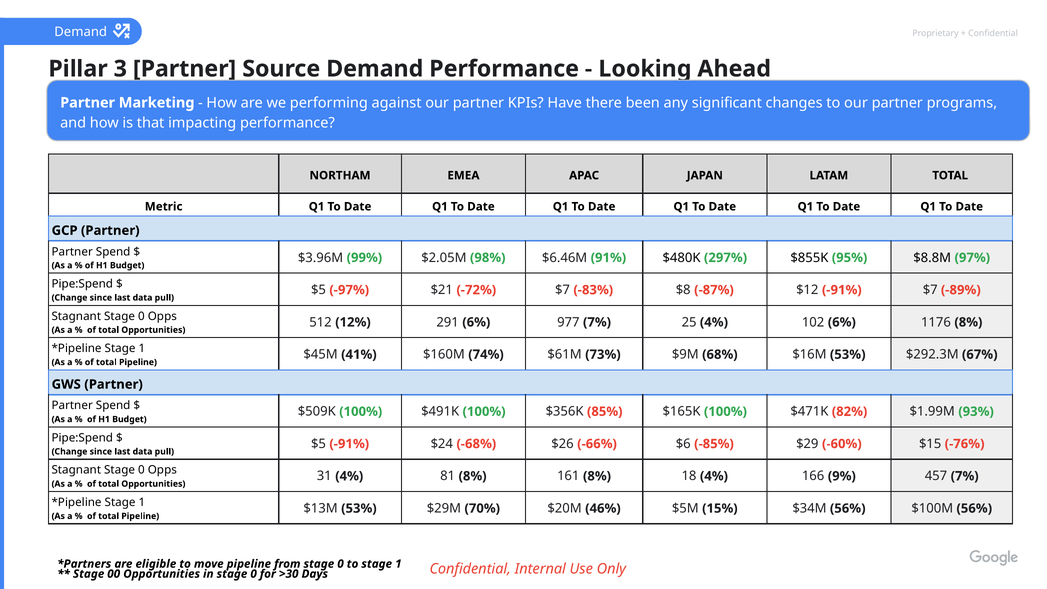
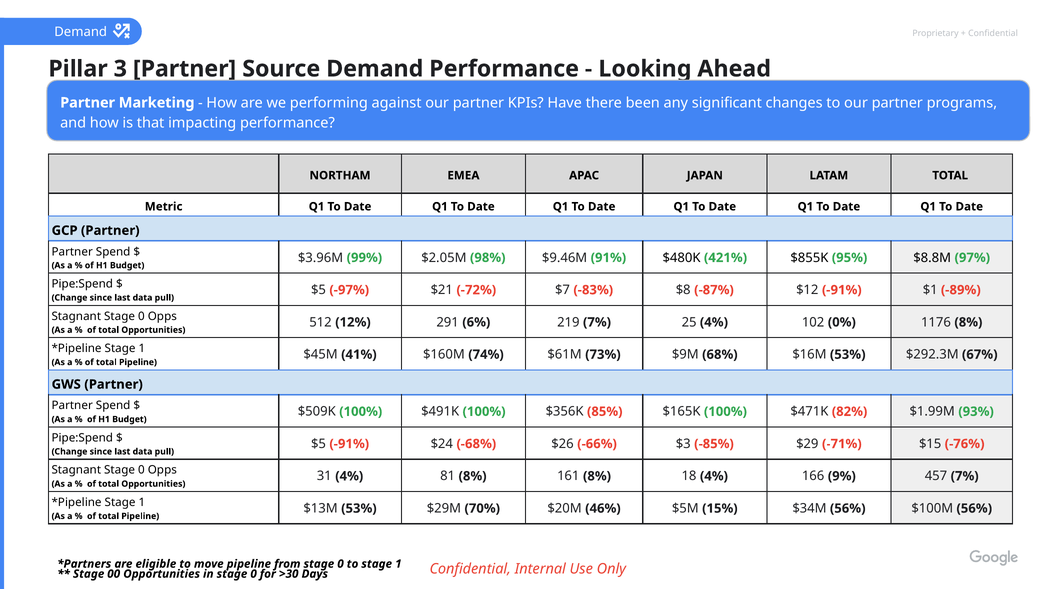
$6.46M: $6.46M -> $9.46M
297%: 297% -> 421%
-91% $7: $7 -> $1
977: 977 -> 219
102 6%: 6% -> 0%
$6: $6 -> $3
-60%: -60% -> -71%
